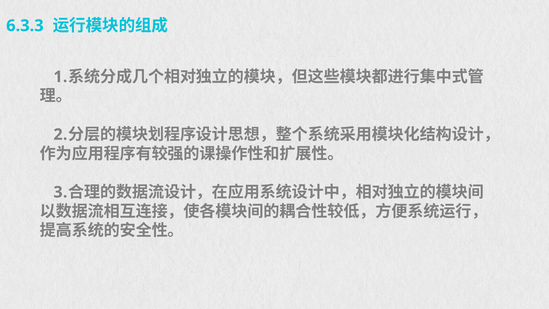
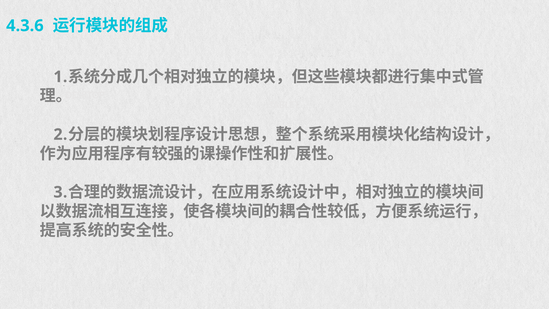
6.3.3: 6.3.3 -> 4.3.6
